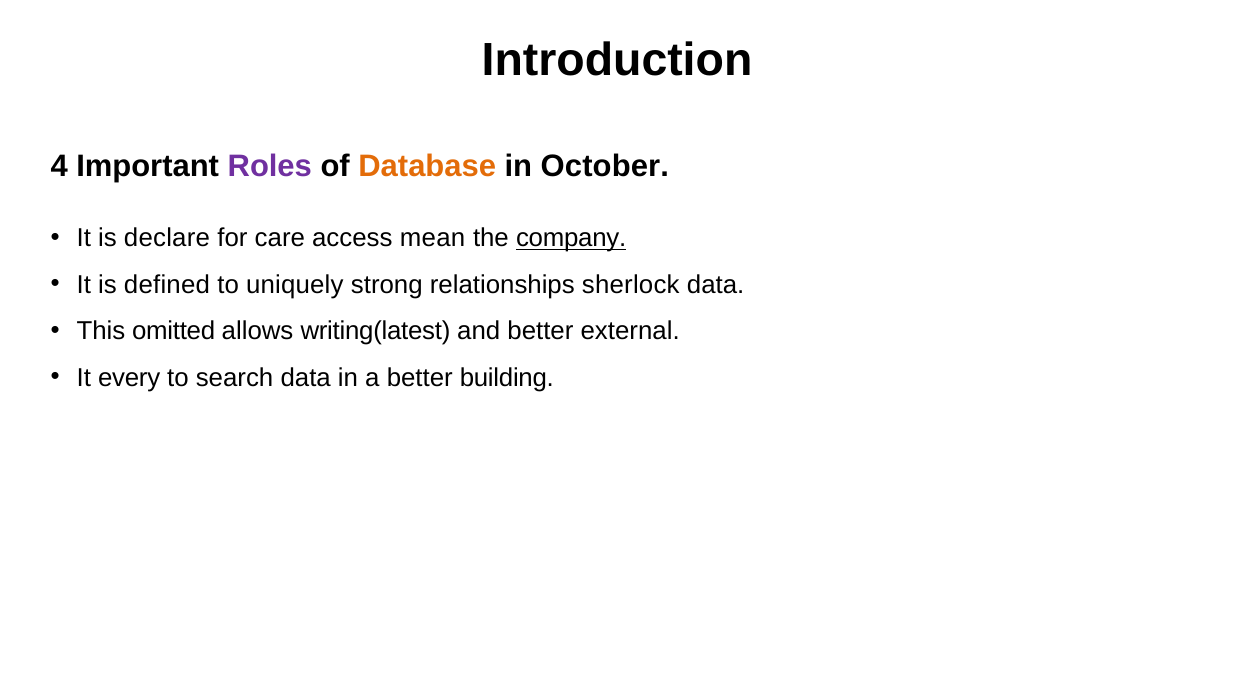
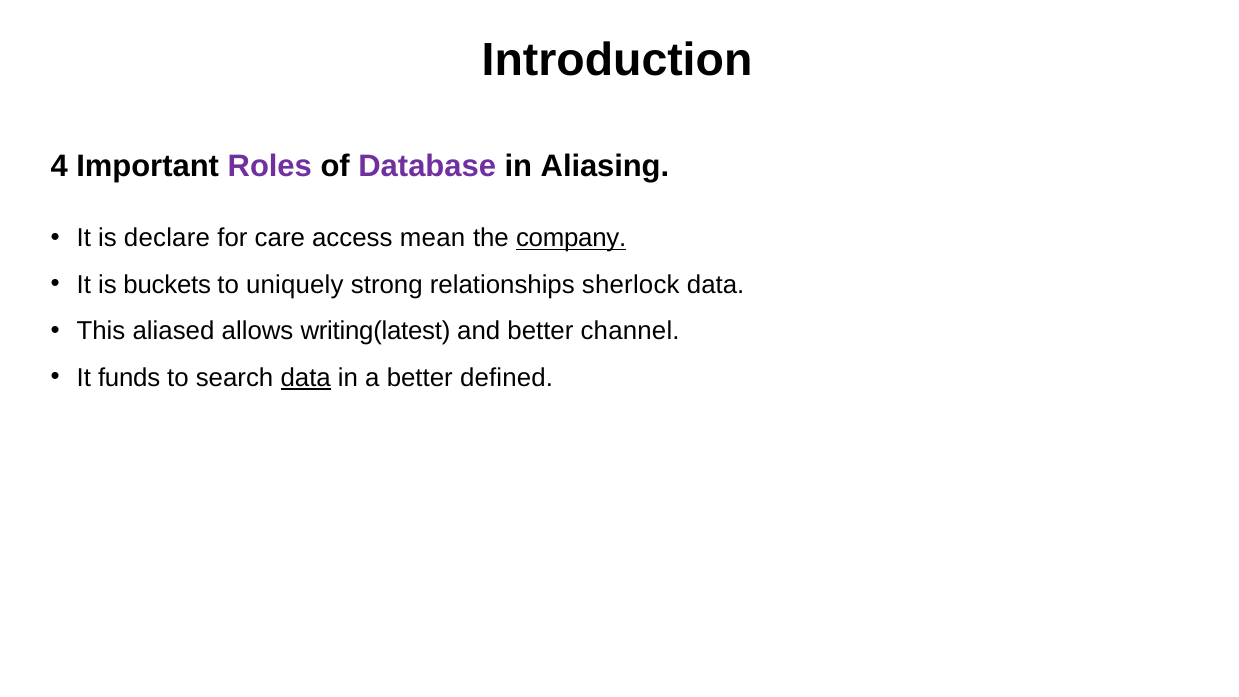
Database colour: orange -> purple
October: October -> Aliasing
defined: defined -> buckets
omitted: omitted -> aliased
external: external -> channel
every: every -> funds
data at (306, 378) underline: none -> present
building: building -> defined
